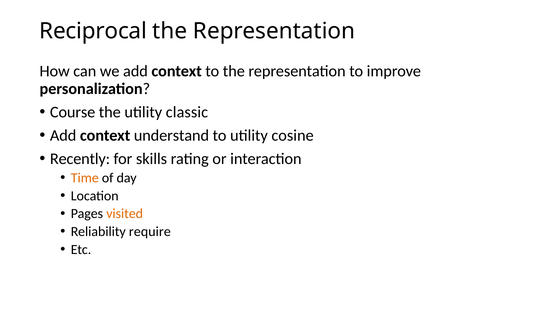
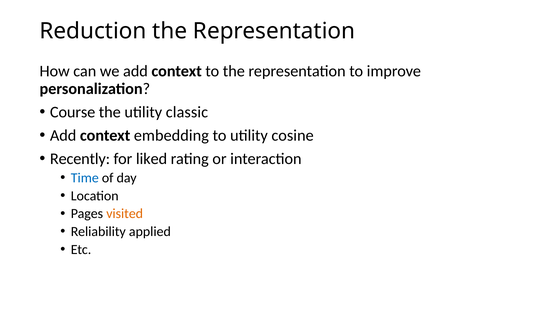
Reciprocal: Reciprocal -> Reduction
understand: understand -> embedding
skills: skills -> liked
Time colour: orange -> blue
require: require -> applied
